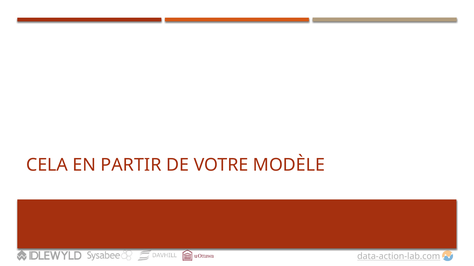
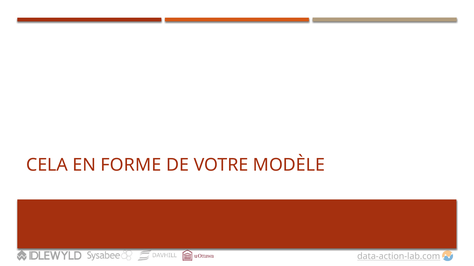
PARTIR: PARTIR -> FORME
